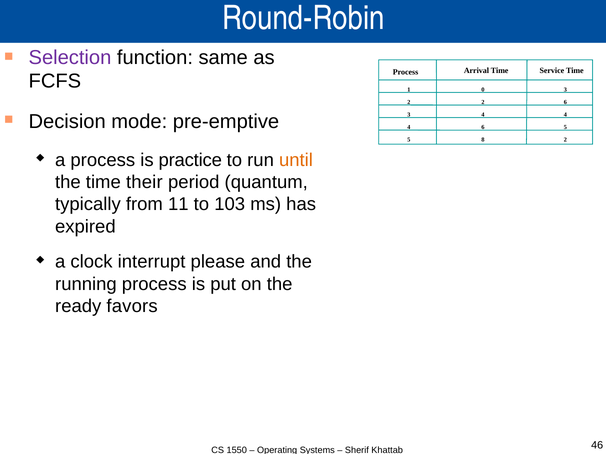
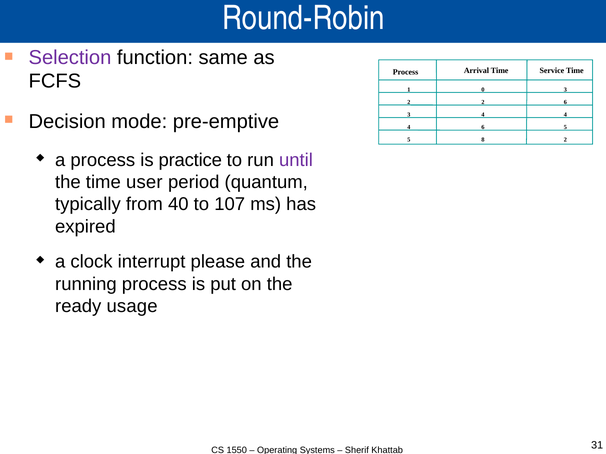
until colour: orange -> purple
their: their -> user
11: 11 -> 40
103: 103 -> 107
favors: favors -> usage
46: 46 -> 31
